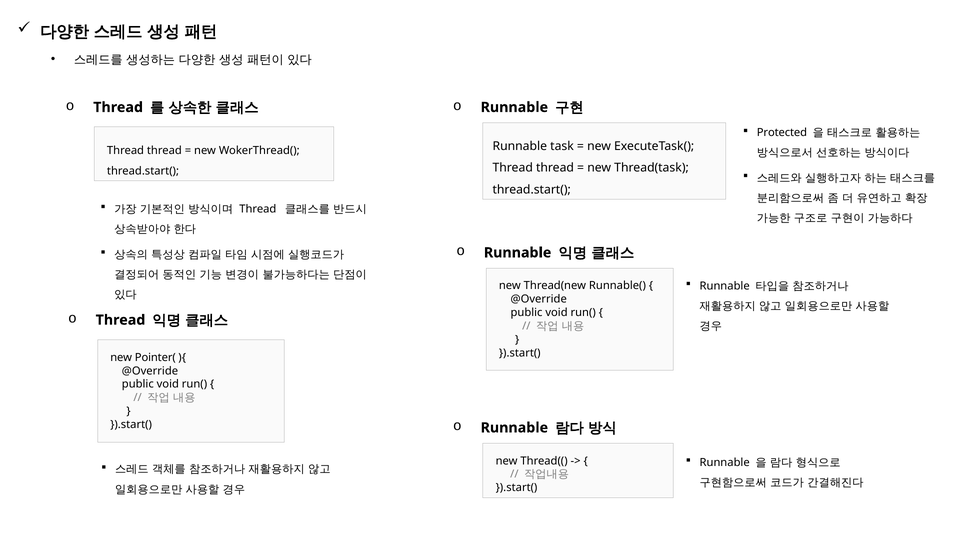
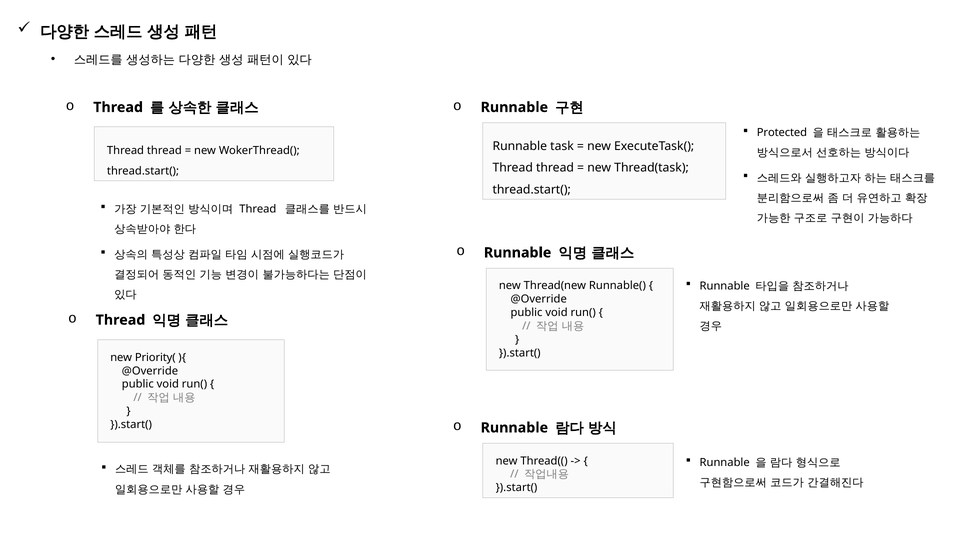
Pointer(: Pointer( -> Priority(
